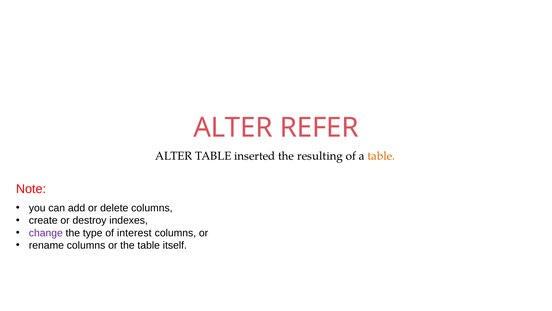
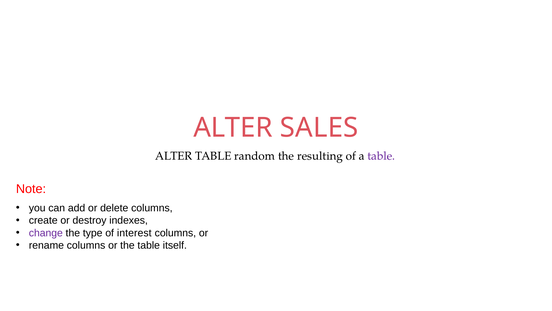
REFER: REFER -> SALES
inserted: inserted -> random
table at (381, 156) colour: orange -> purple
